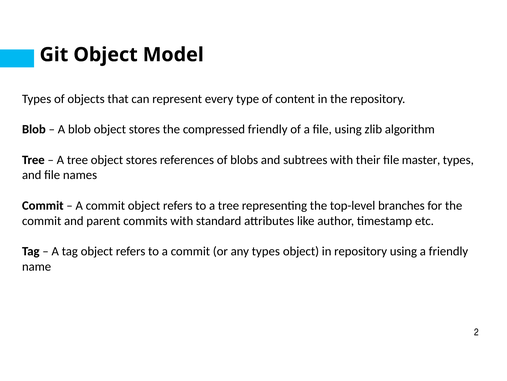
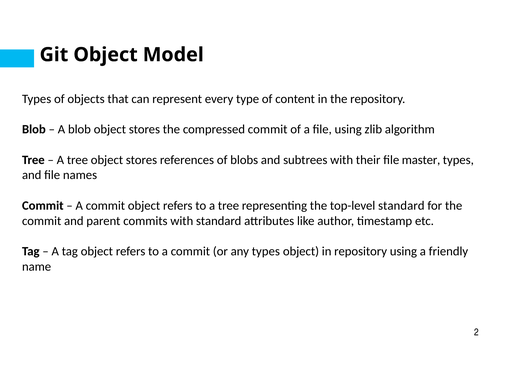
compressed friendly: friendly -> commit
top-level branches: branches -> standard
